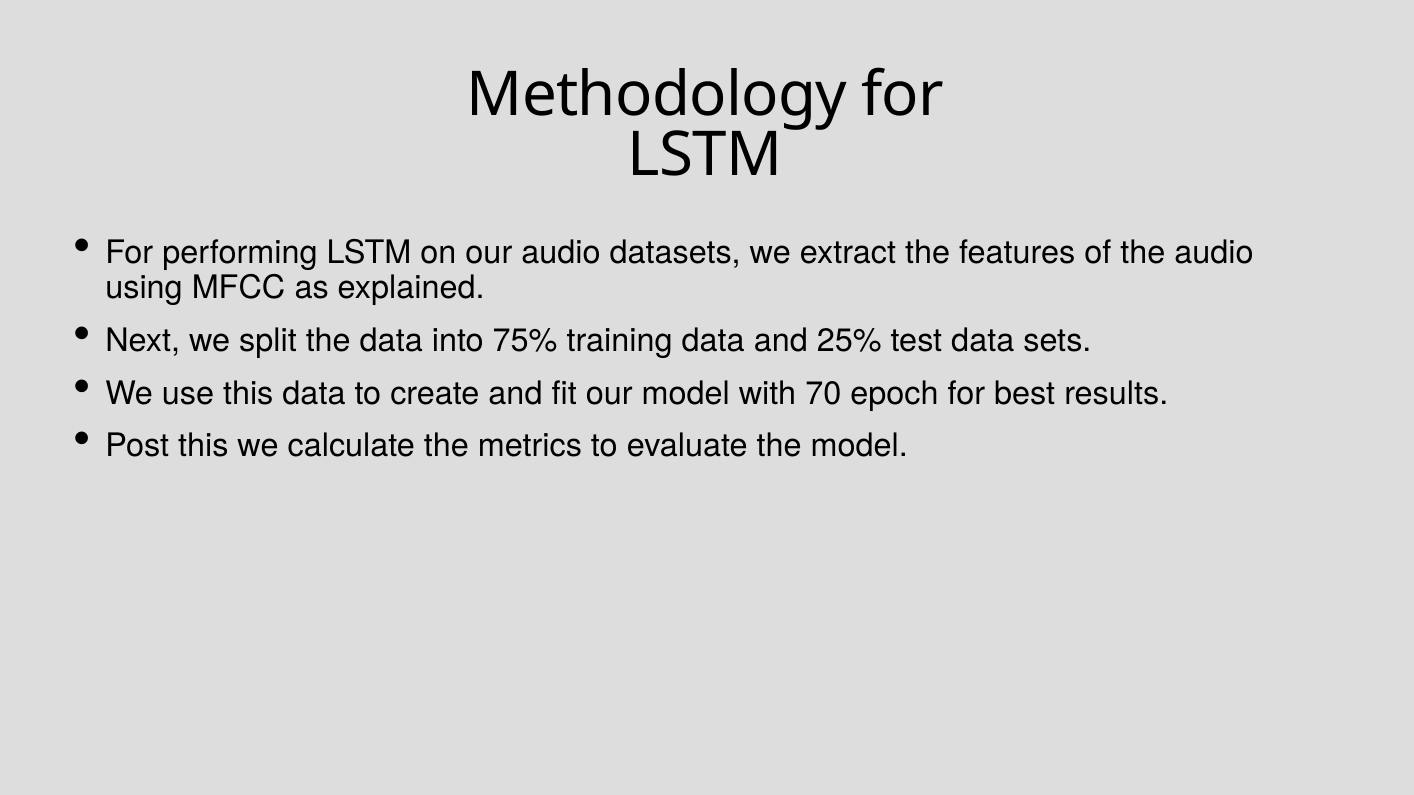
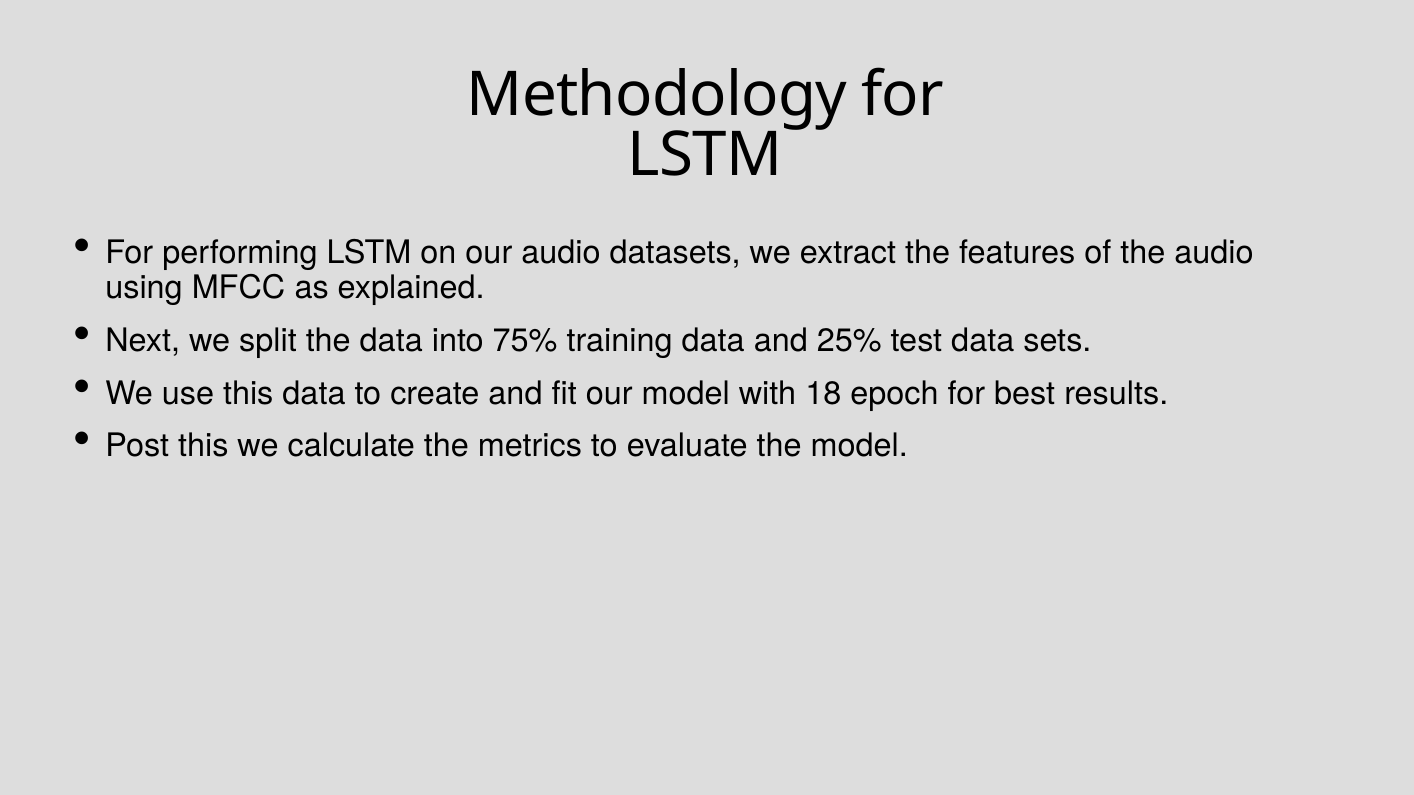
70: 70 -> 18
